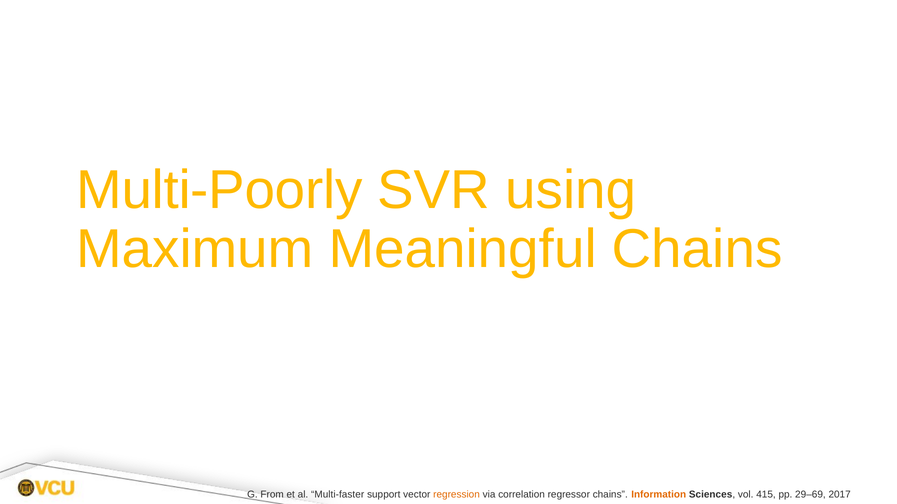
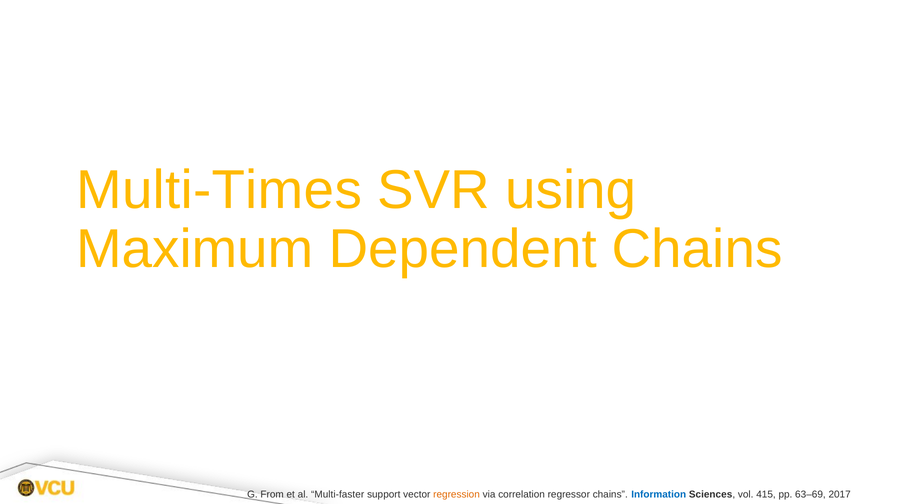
Multi-Poorly: Multi-Poorly -> Multi-Times
Meaningful: Meaningful -> Dependent
Information colour: orange -> blue
29–69: 29–69 -> 63–69
